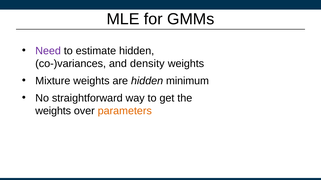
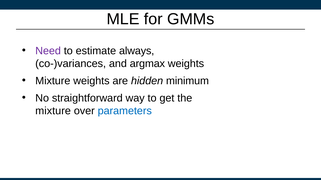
estimate hidden: hidden -> always
density: density -> argmax
weights at (53, 111): weights -> mixture
parameters colour: orange -> blue
